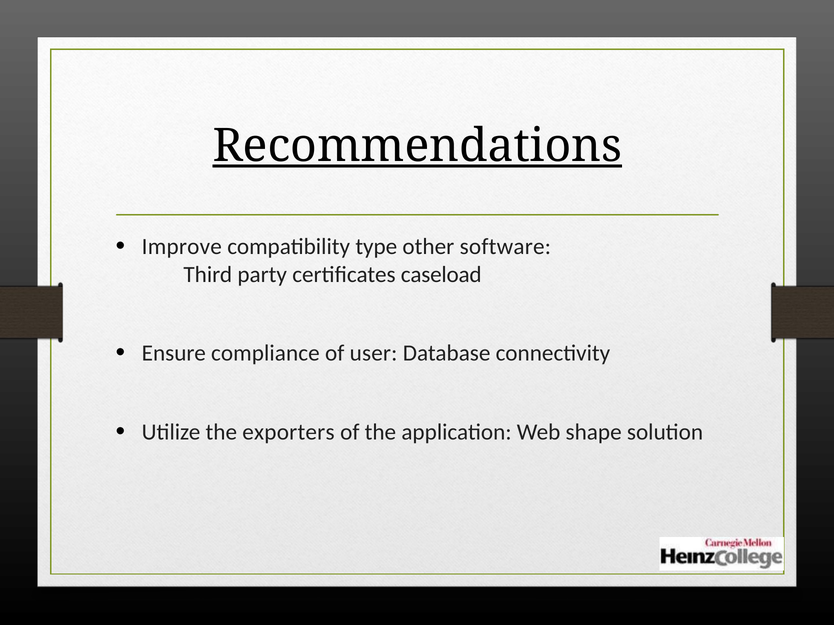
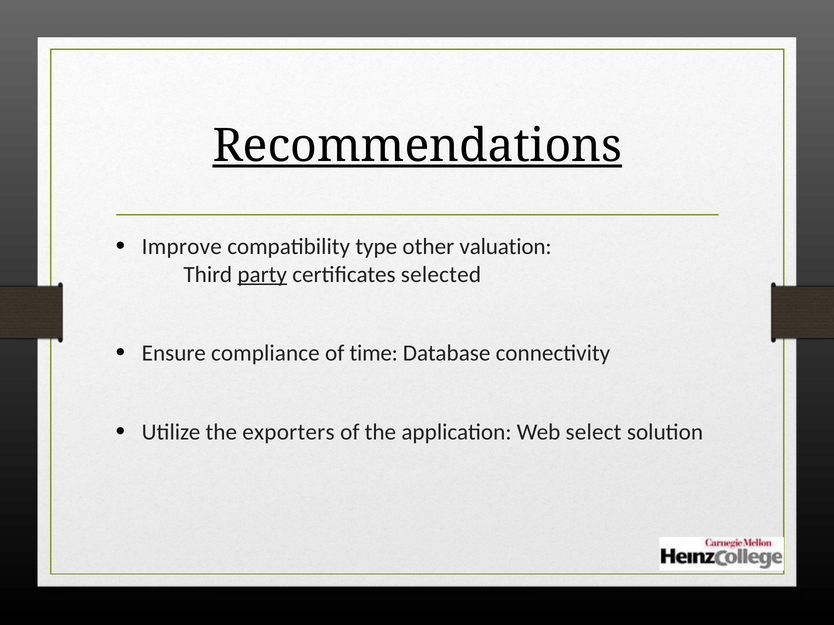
software: software -> valuation
party underline: none -> present
caseload: caseload -> selected
user: user -> time
shape: shape -> select
